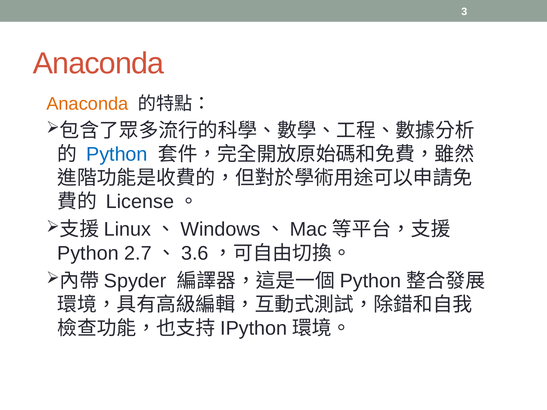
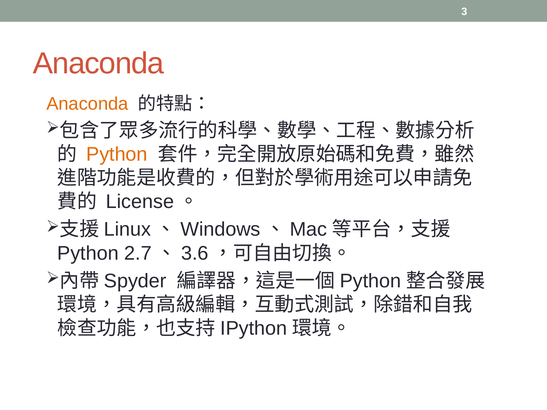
Python at (117, 154) colour: blue -> orange
